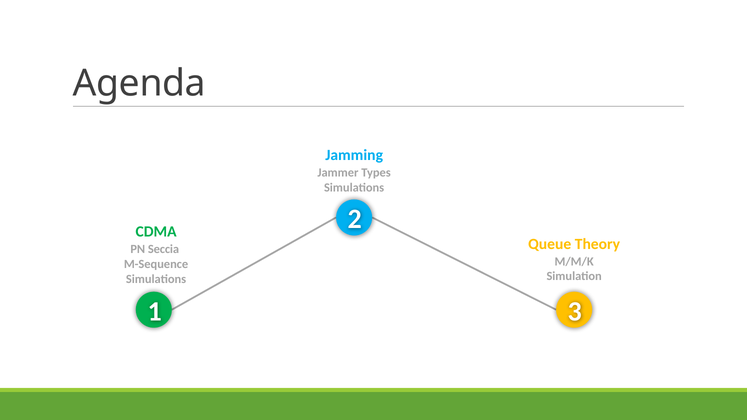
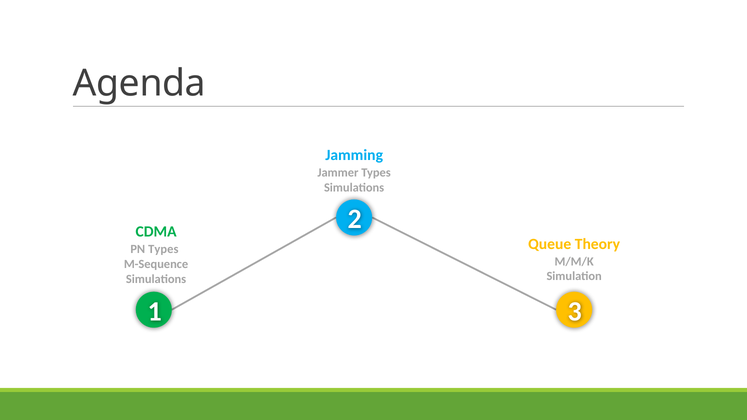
PN Seccia: Seccia -> Types
